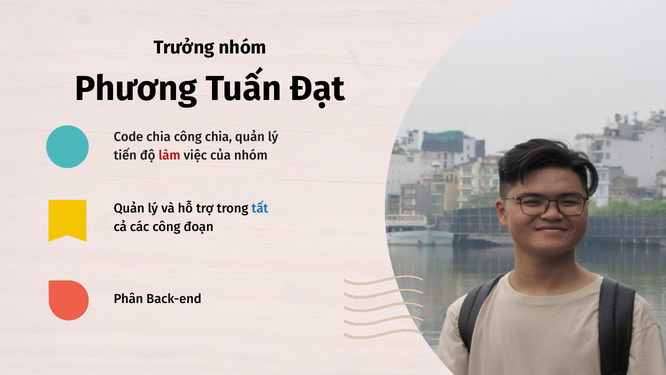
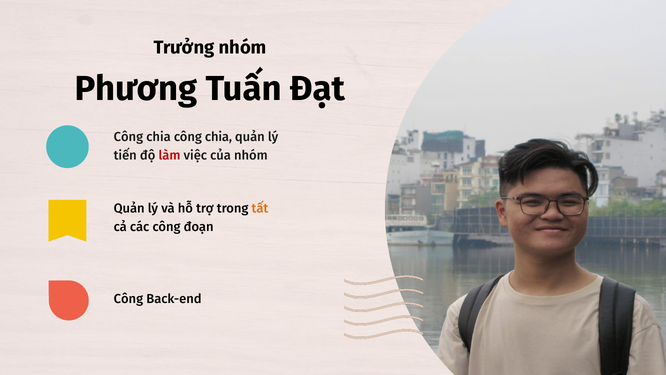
Code at (128, 137): Code -> Công
tất colour: blue -> orange
Phân at (128, 299): Phân -> Công
